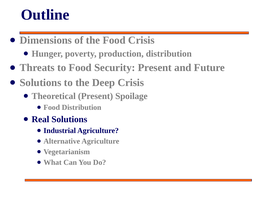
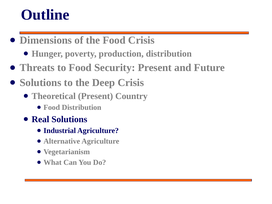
Spoilage: Spoilage -> Country
